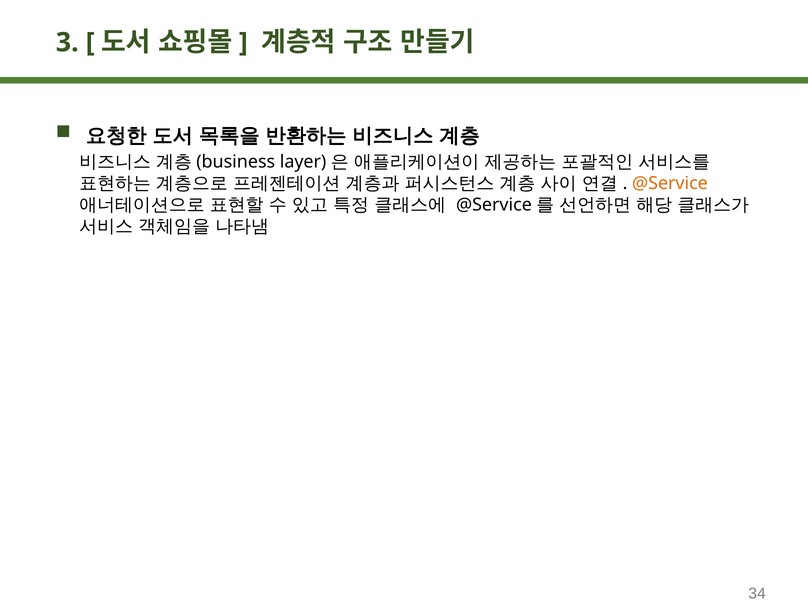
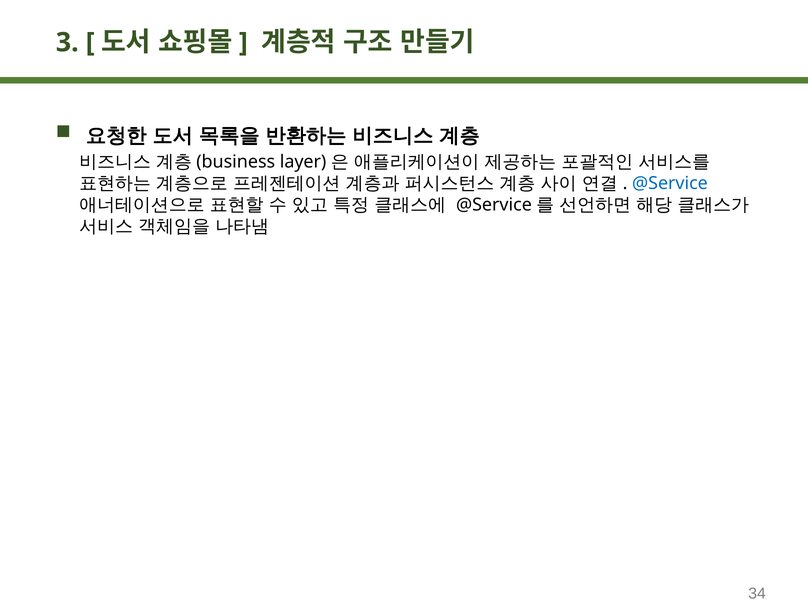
@Service colour: orange -> blue
